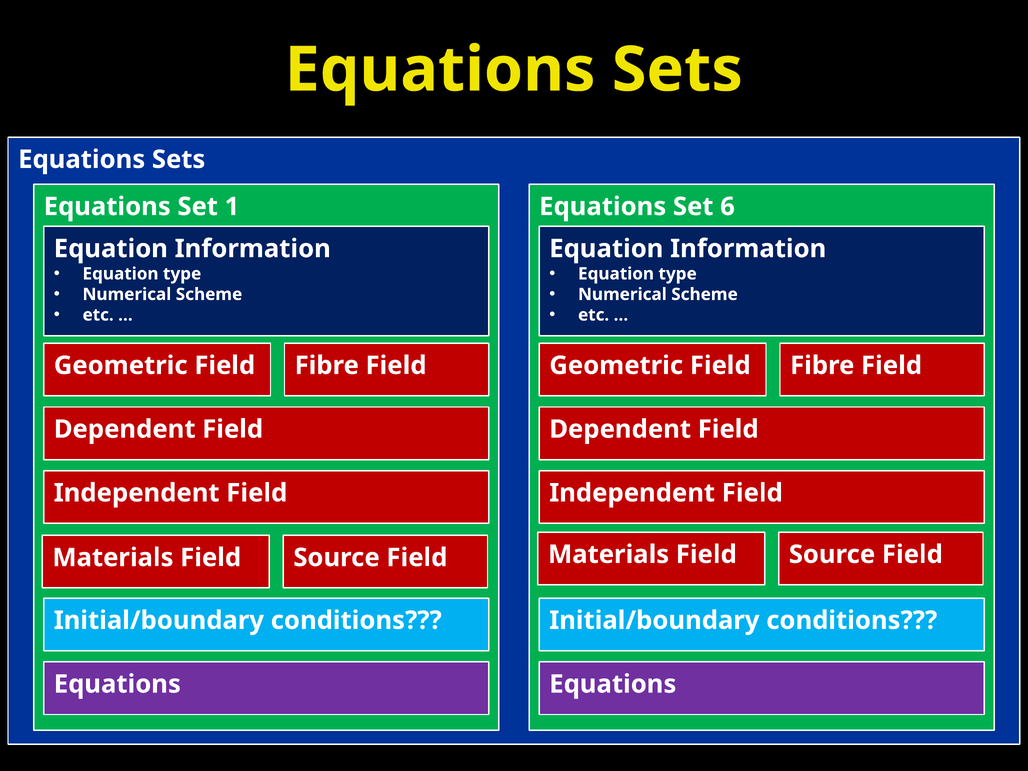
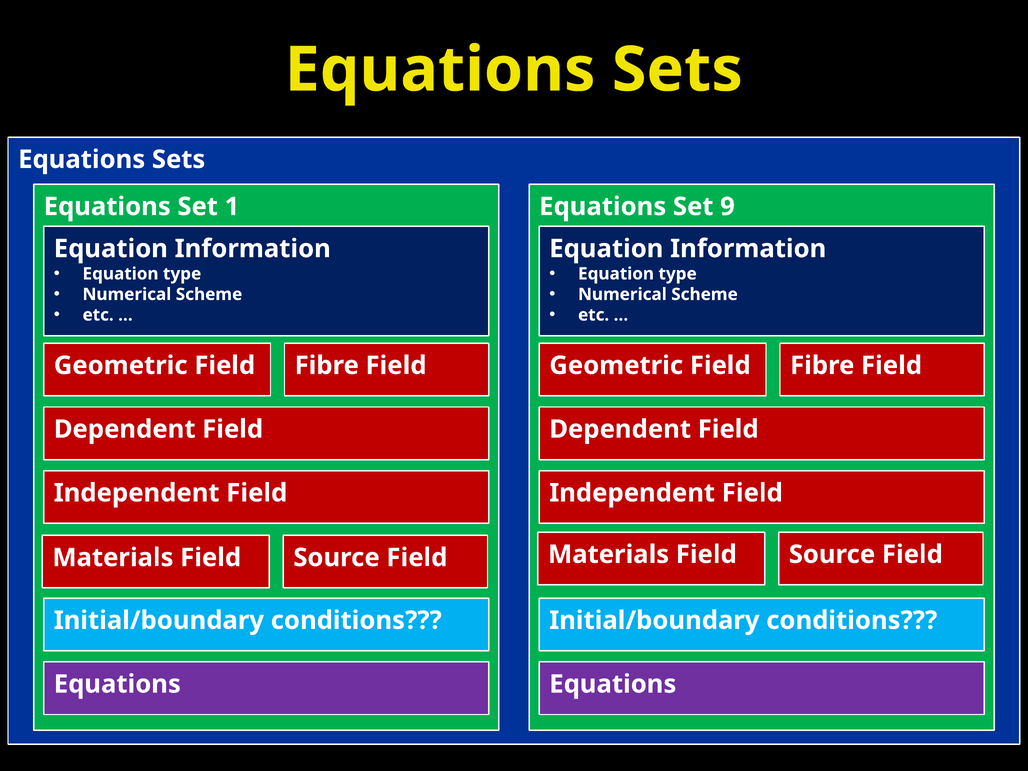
6: 6 -> 9
